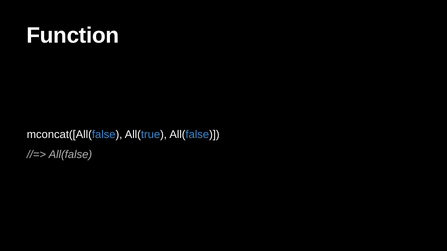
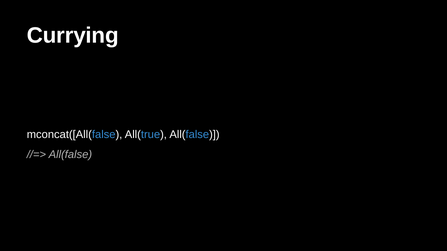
Function: Function -> Currying
